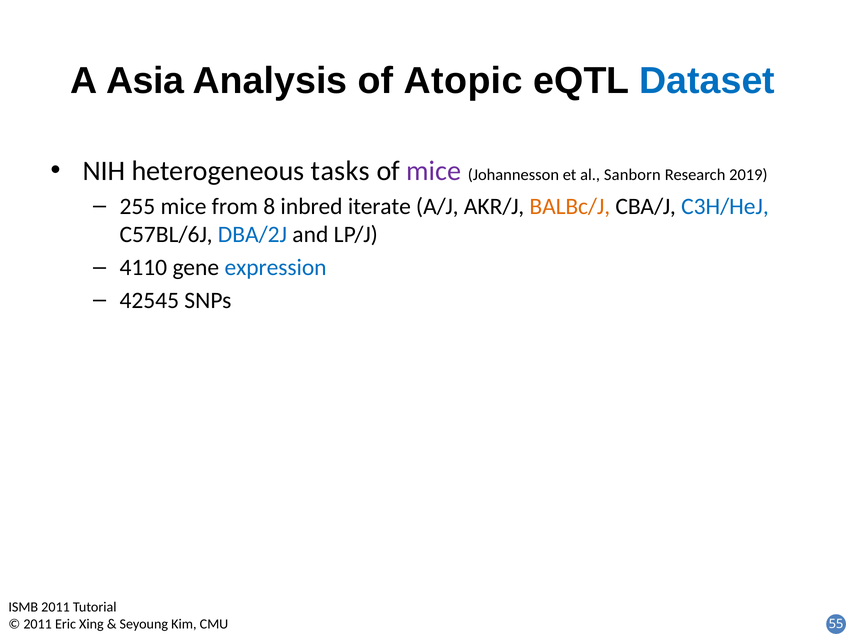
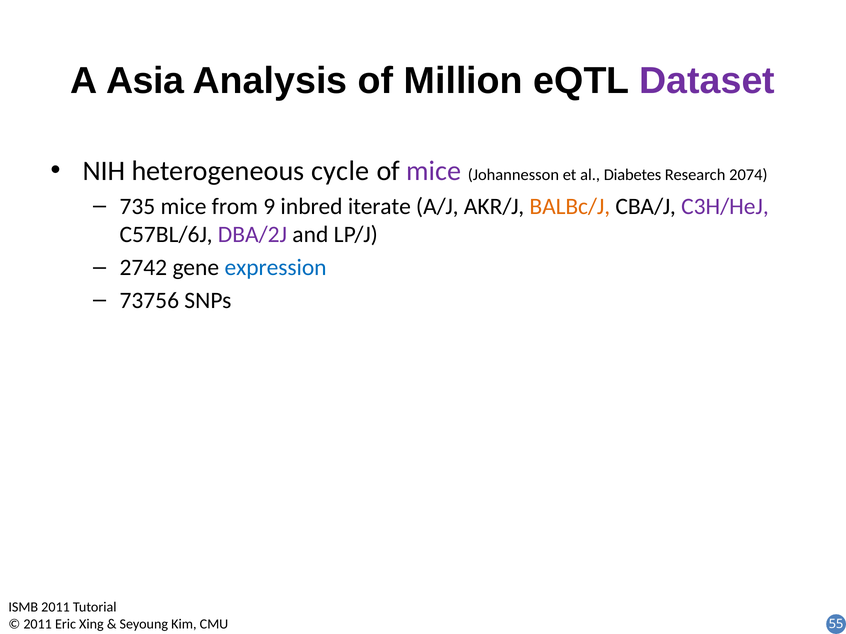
Atopic: Atopic -> Million
Dataset colour: blue -> purple
tasks: tasks -> cycle
Sanborn: Sanborn -> Diabetes
2019: 2019 -> 2074
255: 255 -> 735
8: 8 -> 9
C3H/HeJ colour: blue -> purple
DBA/2J colour: blue -> purple
4110: 4110 -> 2742
42545: 42545 -> 73756
